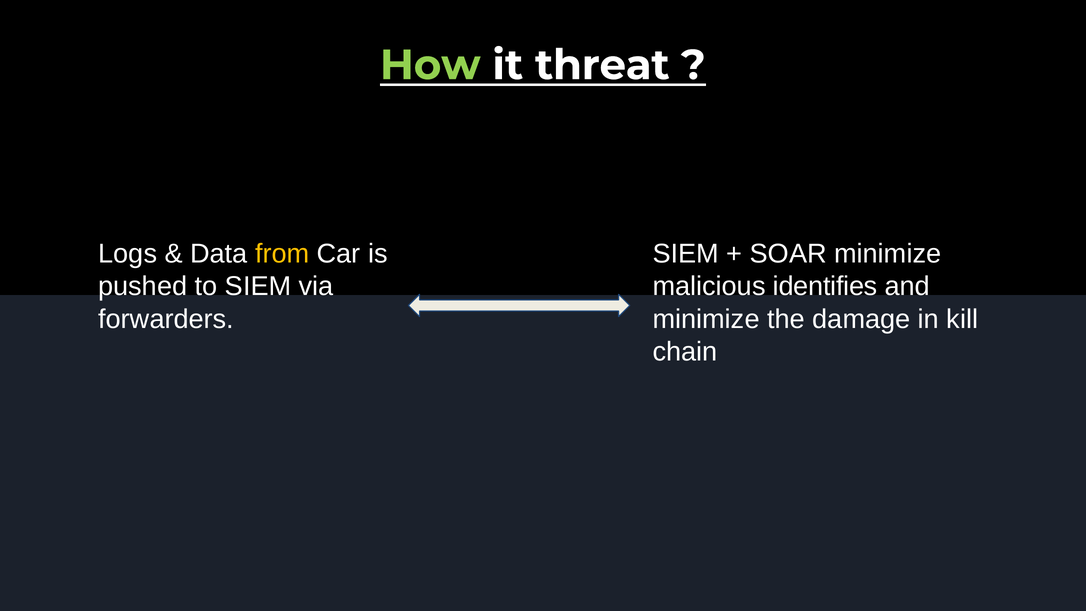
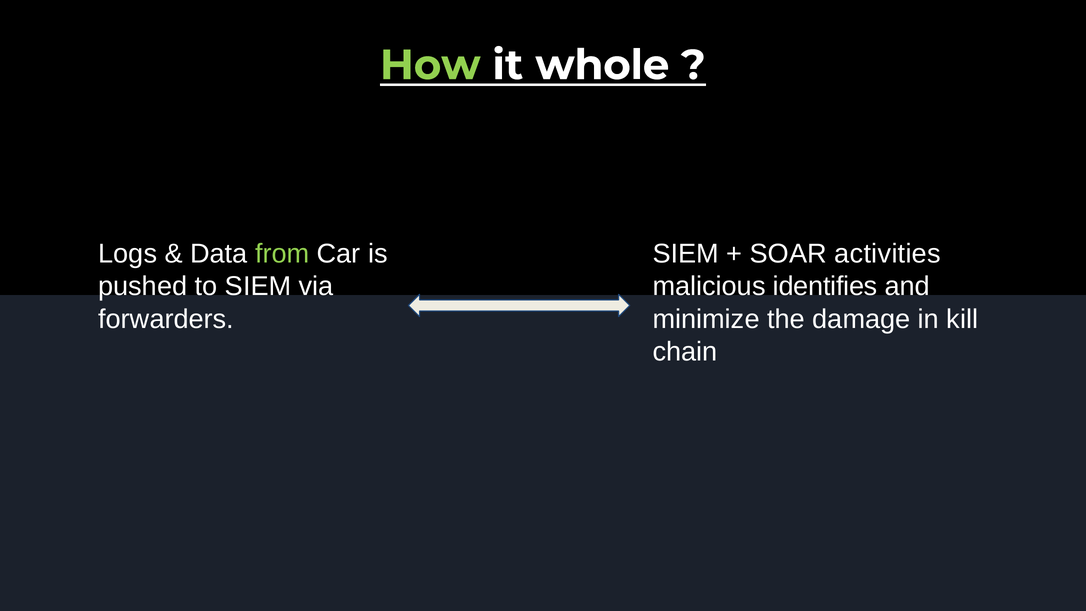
threat: threat -> whole
from colour: yellow -> light green
SOAR minimize: minimize -> activities
